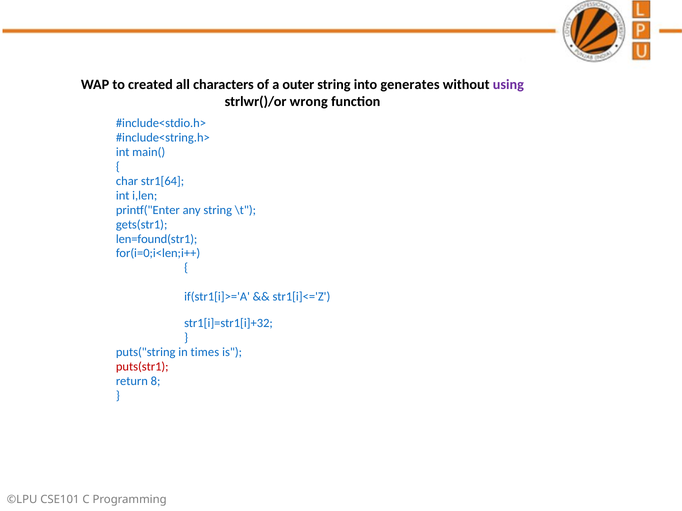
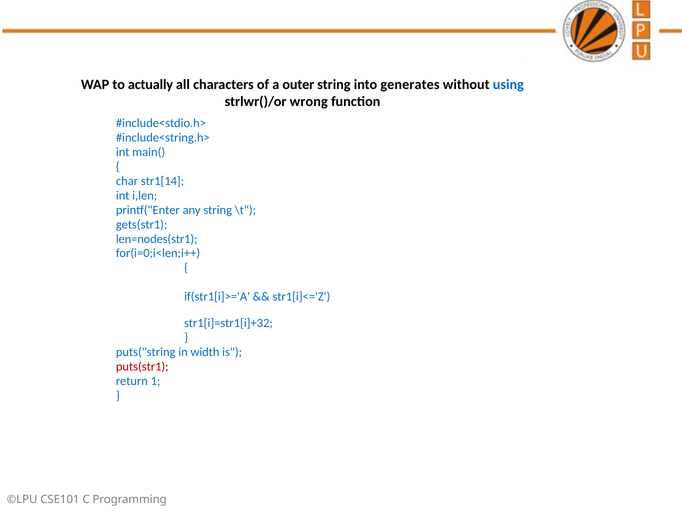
created: created -> actually
using colour: purple -> blue
str1[64: str1[64 -> str1[14
len=found(str1: len=found(str1 -> len=nodes(str1
times: times -> width
8: 8 -> 1
